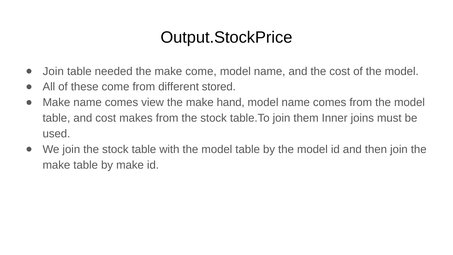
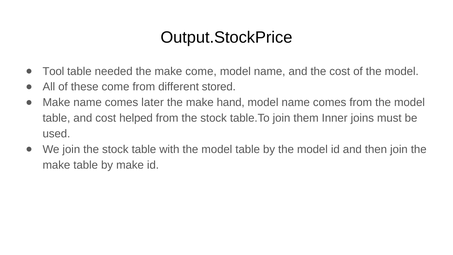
Join at (53, 71): Join -> Tool
view: view -> later
makes: makes -> helped
